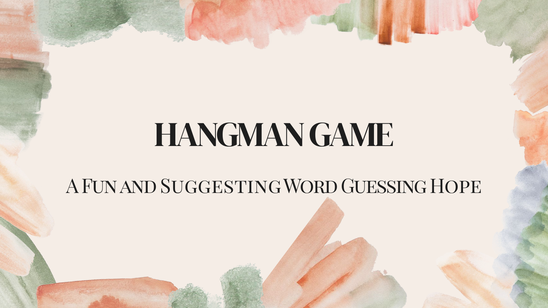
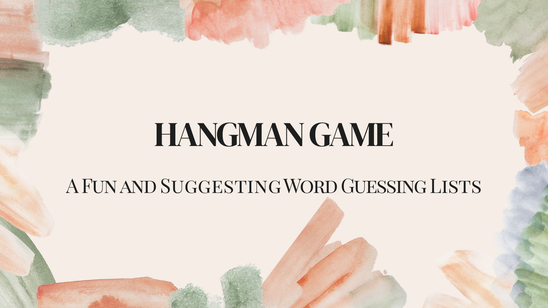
Hope: Hope -> Lists
